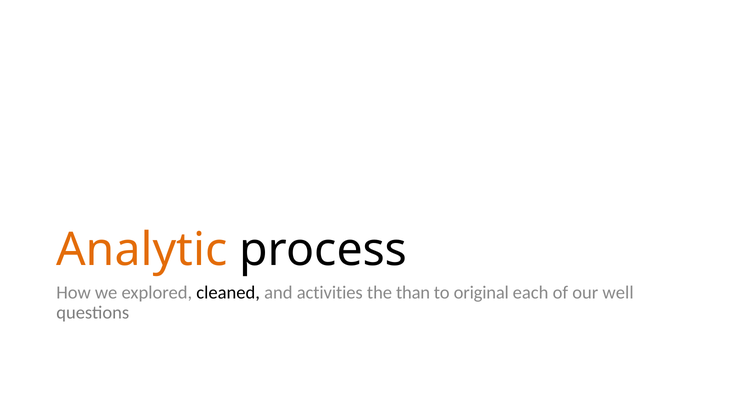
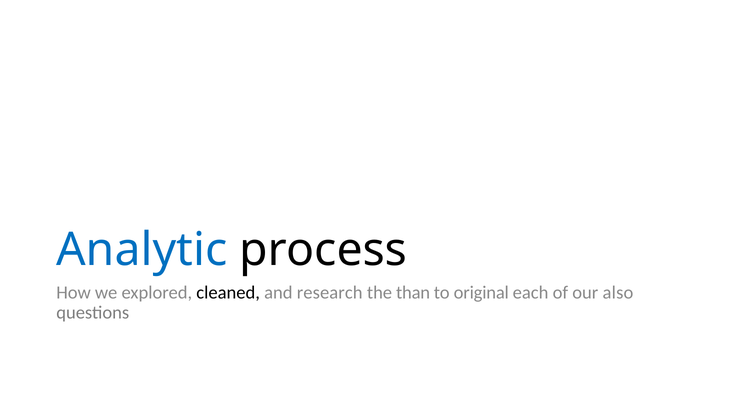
Analytic colour: orange -> blue
activities: activities -> research
well: well -> also
